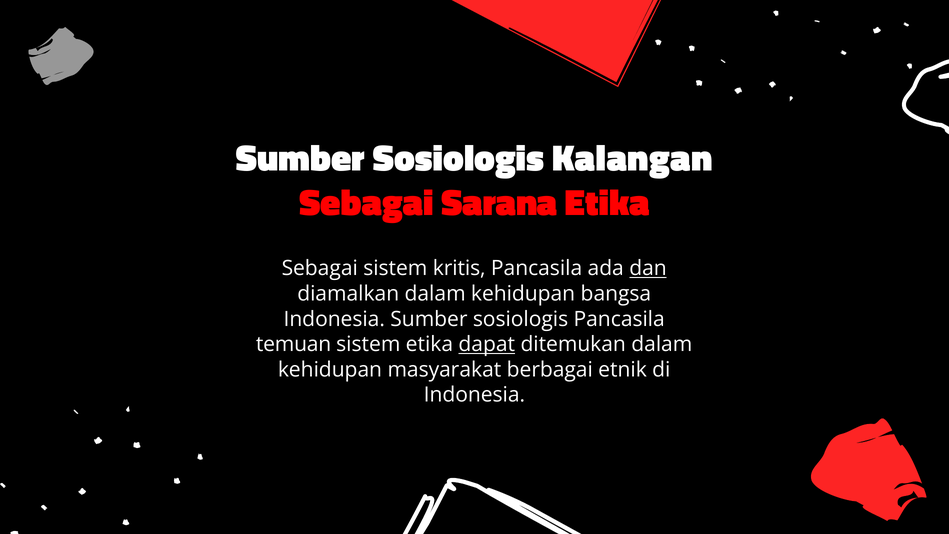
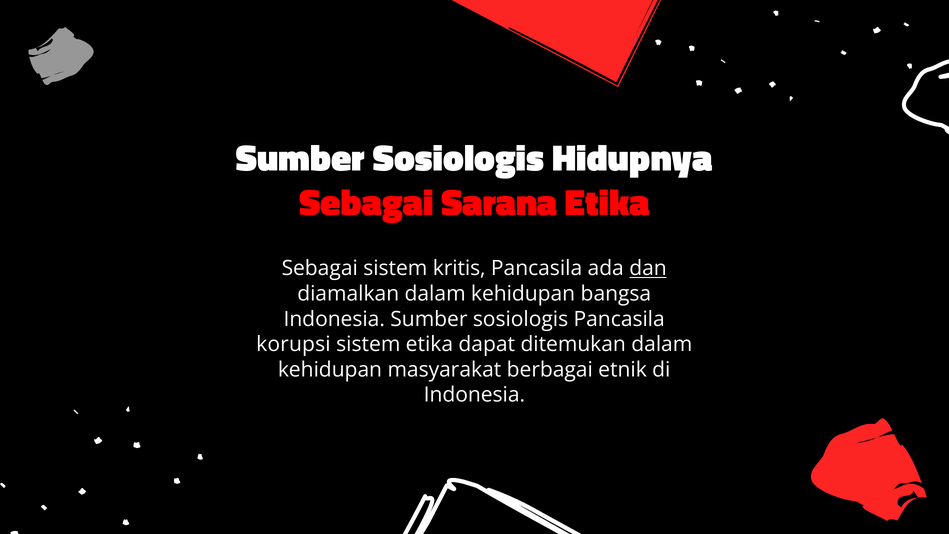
Kalangan: Kalangan -> Hidupnya
temuan: temuan -> korupsi
dapat underline: present -> none
